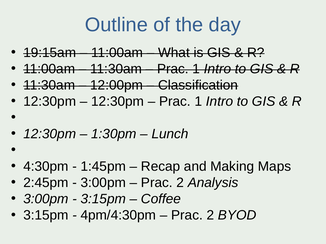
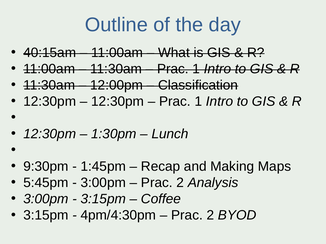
19:15am: 19:15am -> 40:15am
4:30pm: 4:30pm -> 9:30pm
2:45pm: 2:45pm -> 5:45pm
